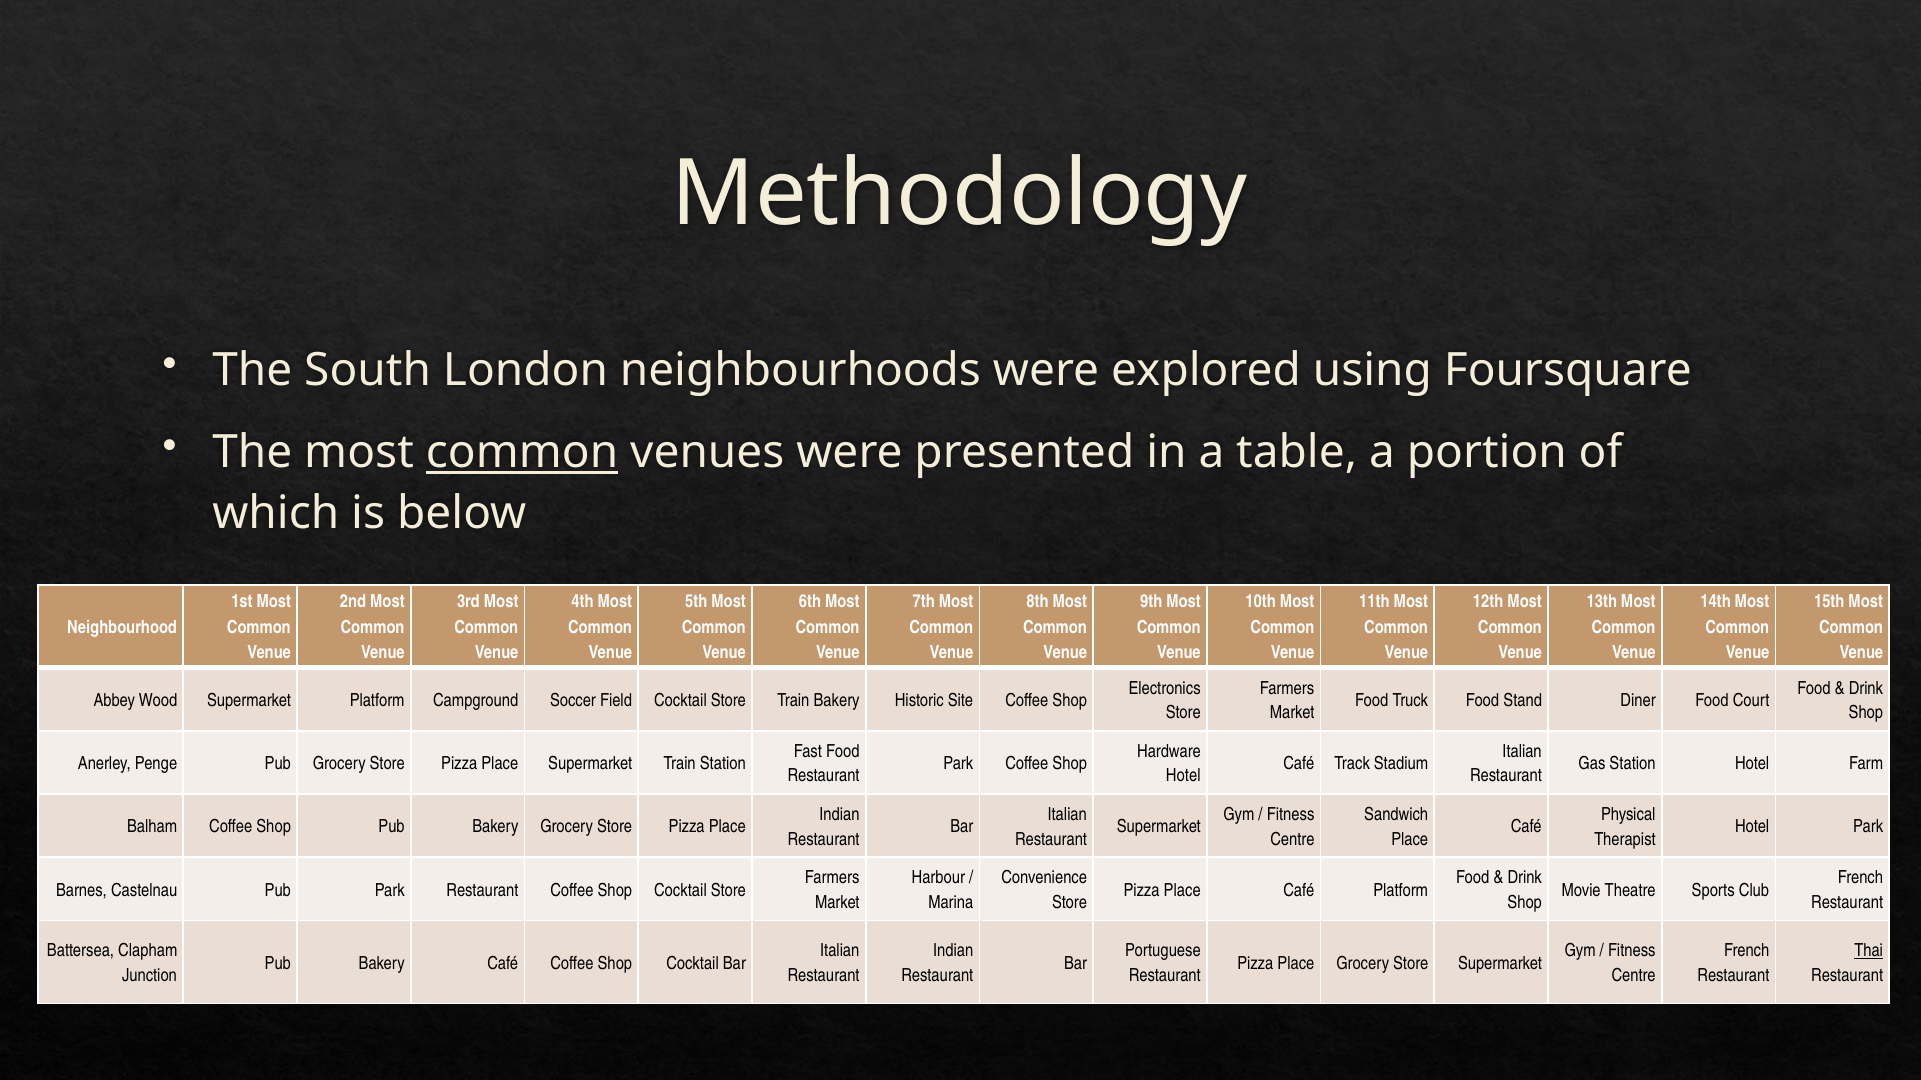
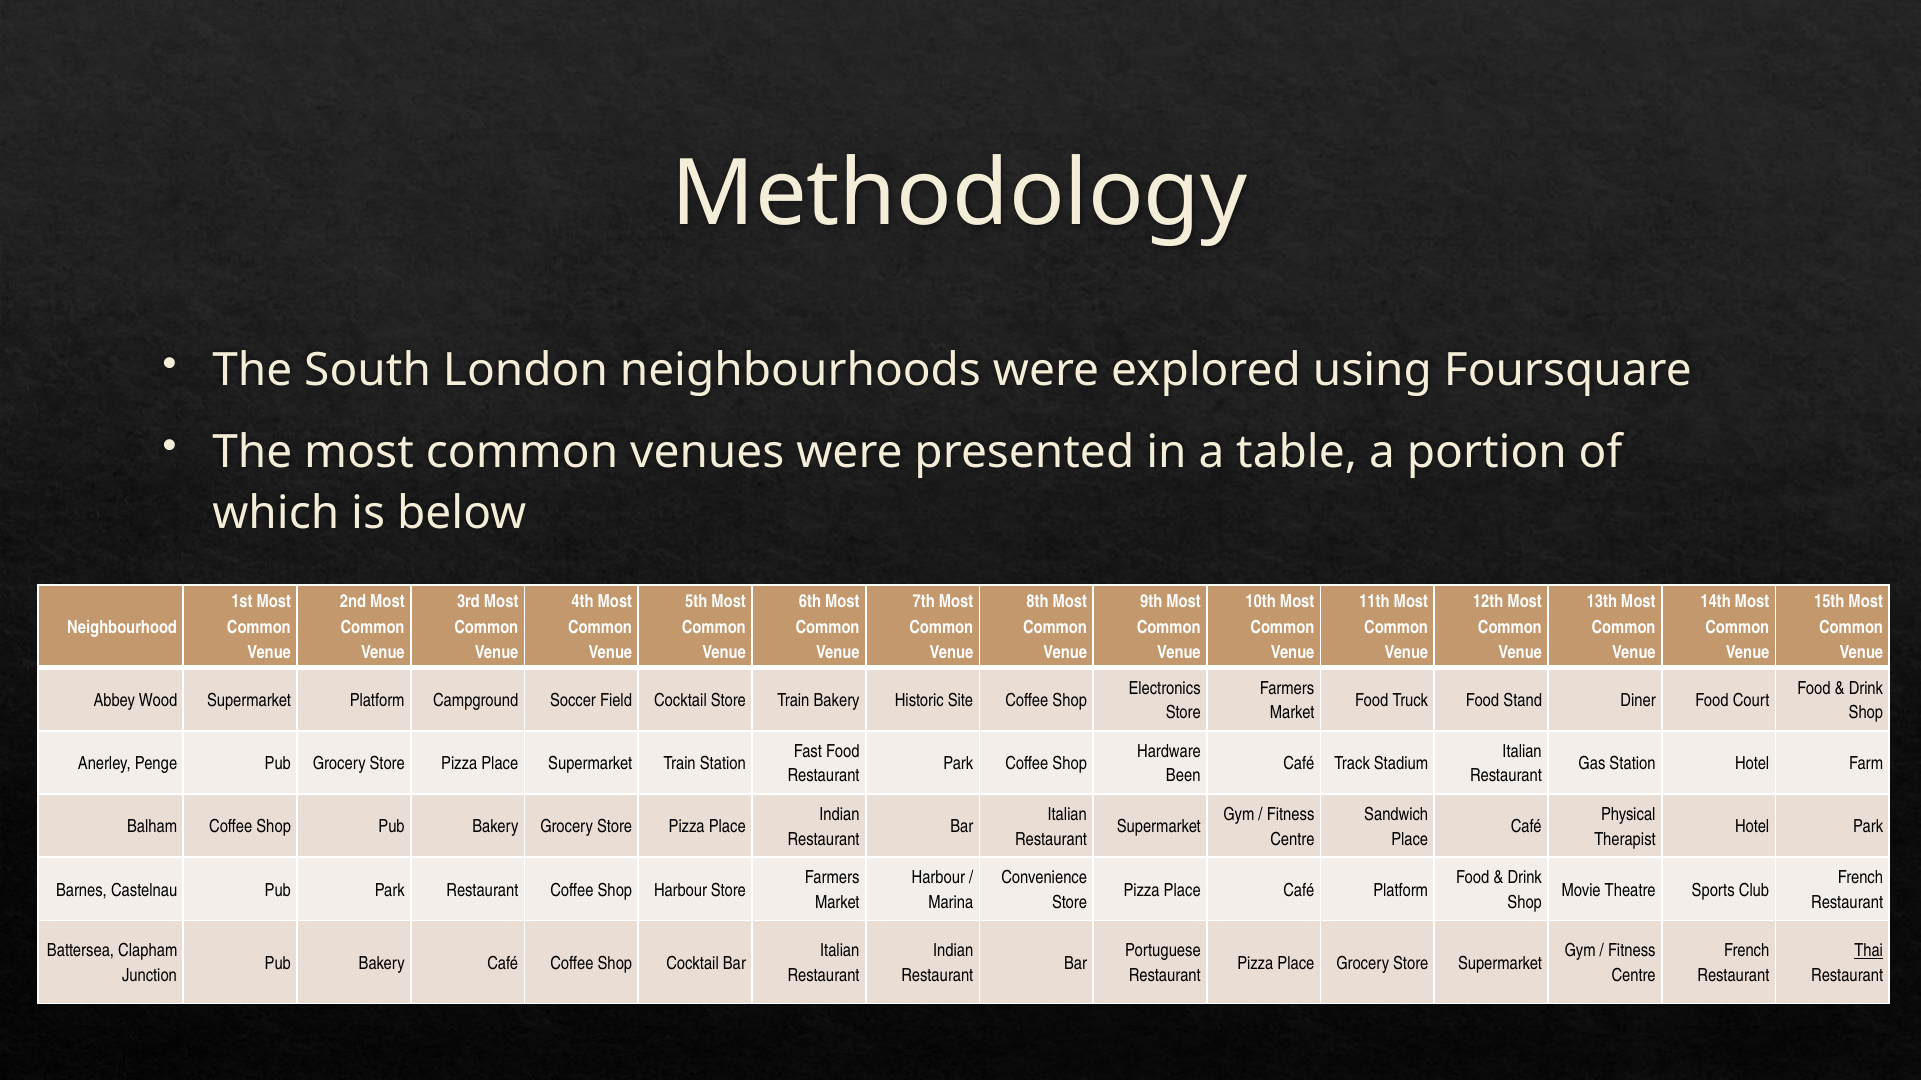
common at (522, 453) underline: present -> none
Hotel at (1183, 776): Hotel -> Been
Restaurant Coffee Shop Cocktail: Cocktail -> Harbour
